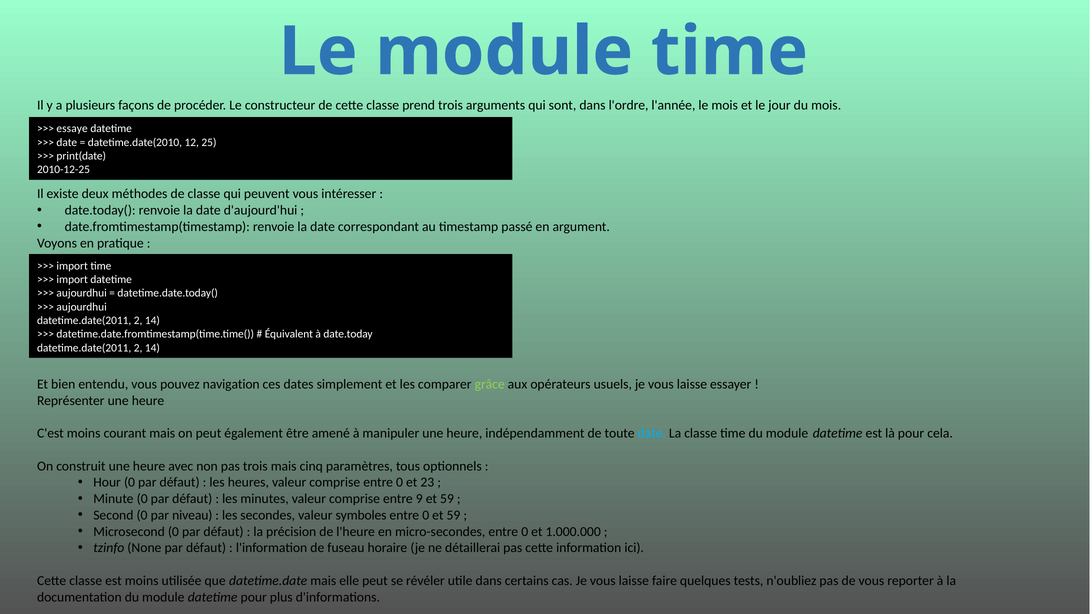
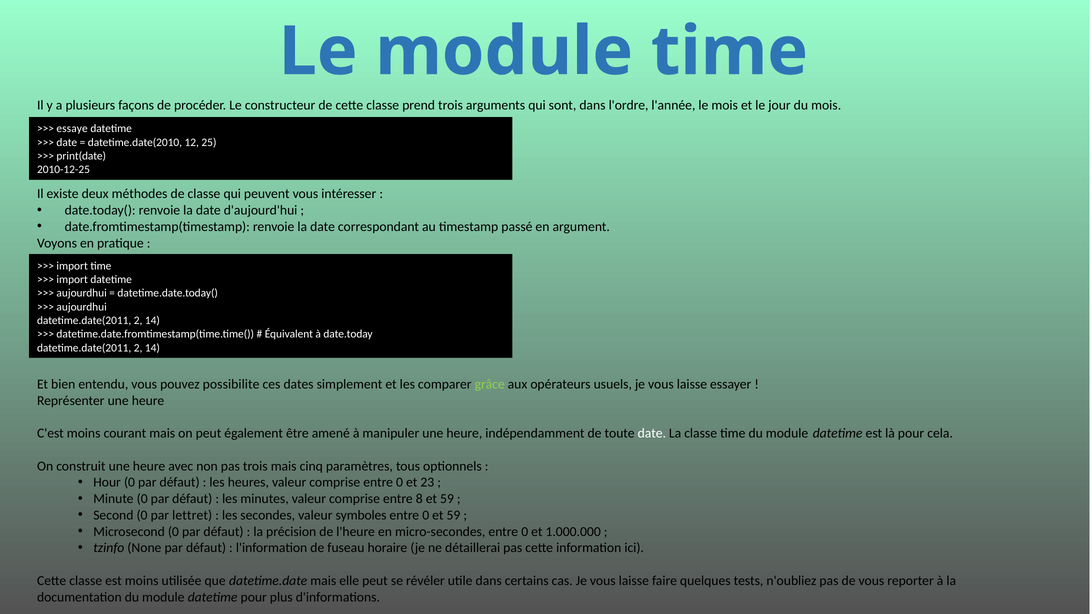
navigation: navigation -> possibilite
date at (652, 433) colour: light blue -> white
9: 9 -> 8
niveau: niveau -> lettret
